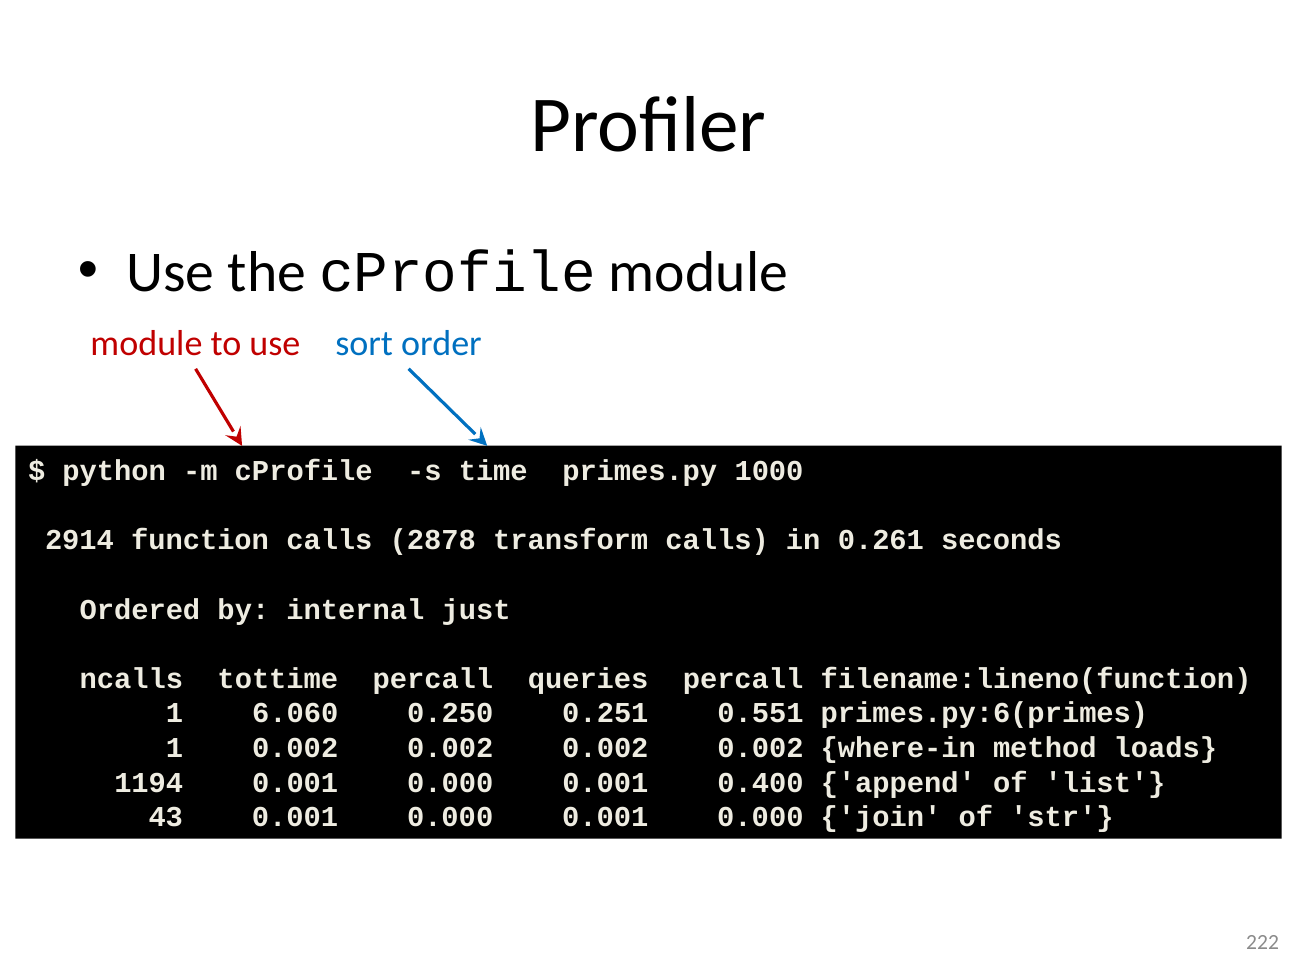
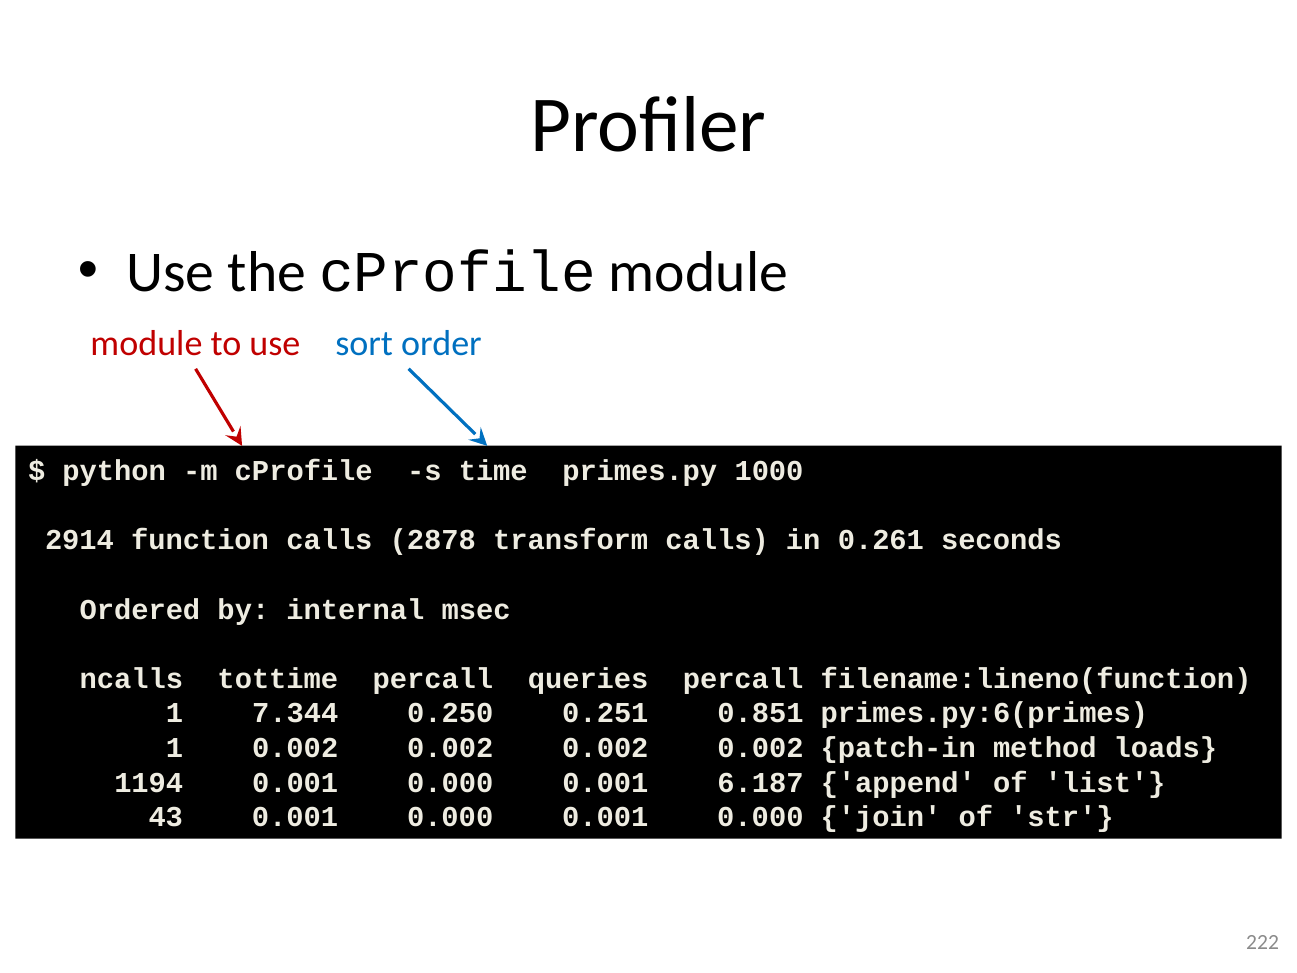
just: just -> msec
6.060: 6.060 -> 7.344
0.551: 0.551 -> 0.851
where-in: where-in -> patch-in
0.400: 0.400 -> 6.187
